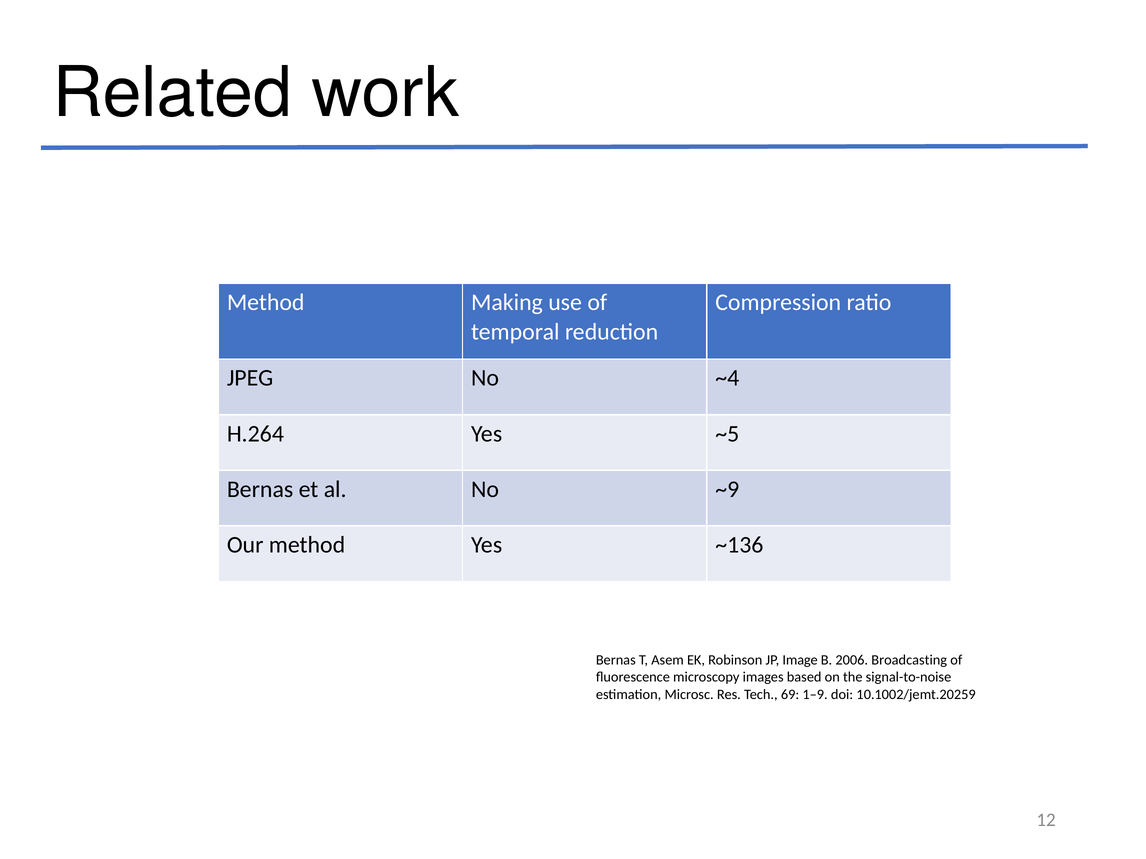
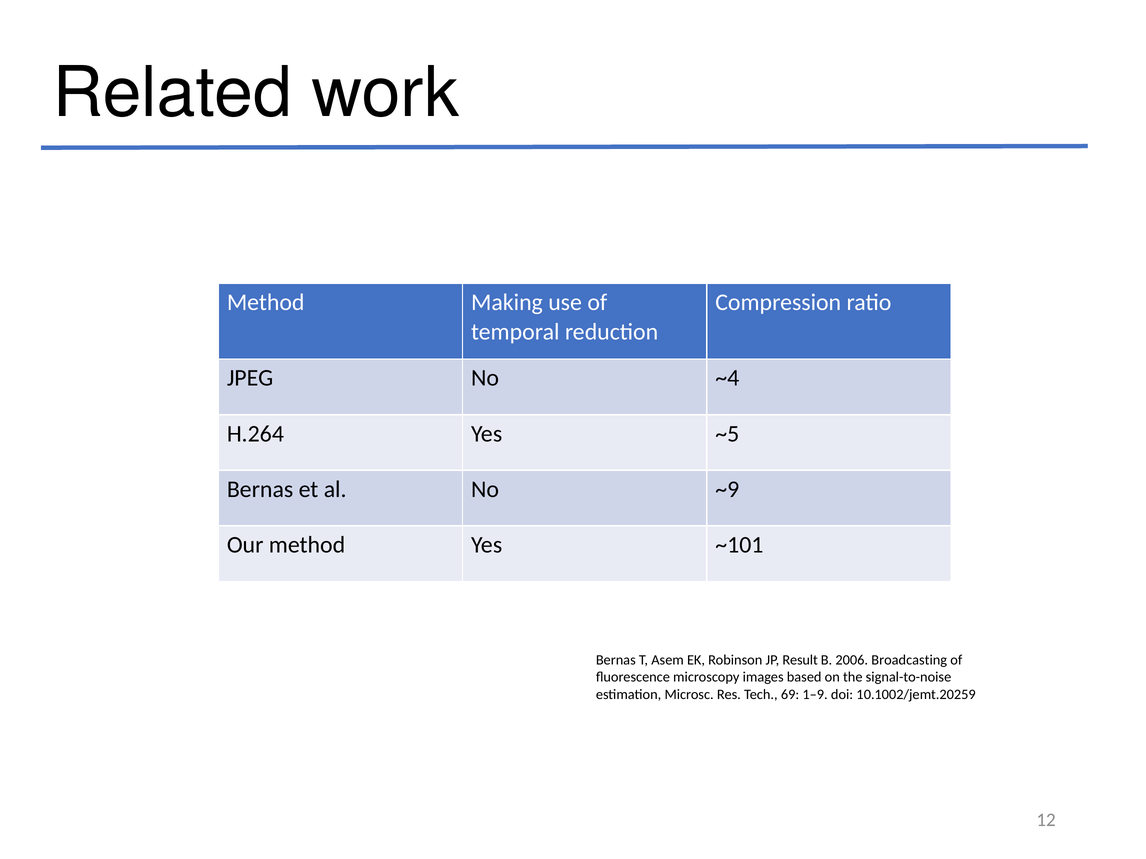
~136: ~136 -> ~101
Image: Image -> Result
